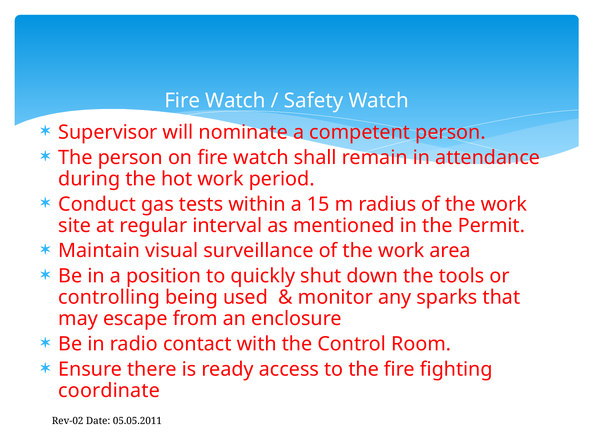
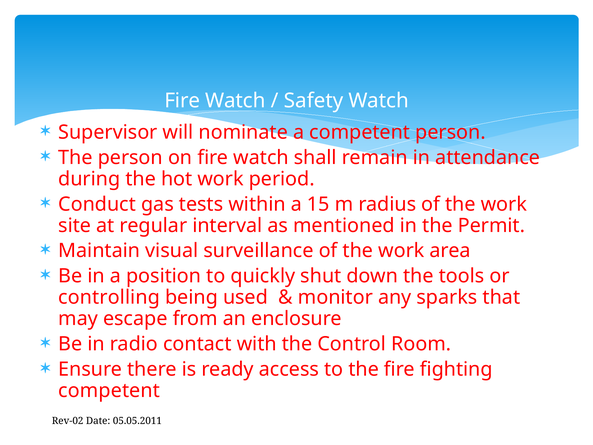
coordinate at (109, 391): coordinate -> competent
